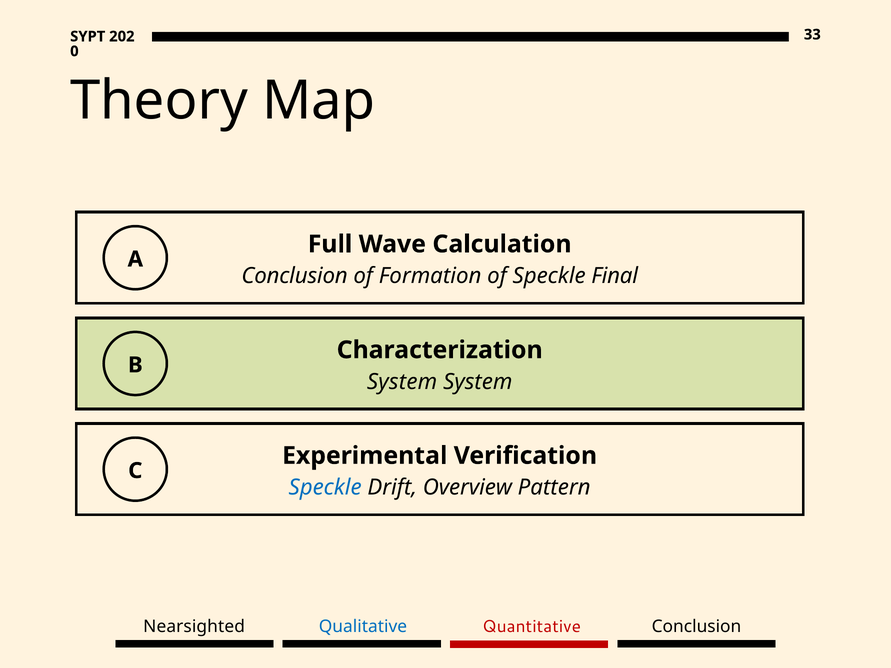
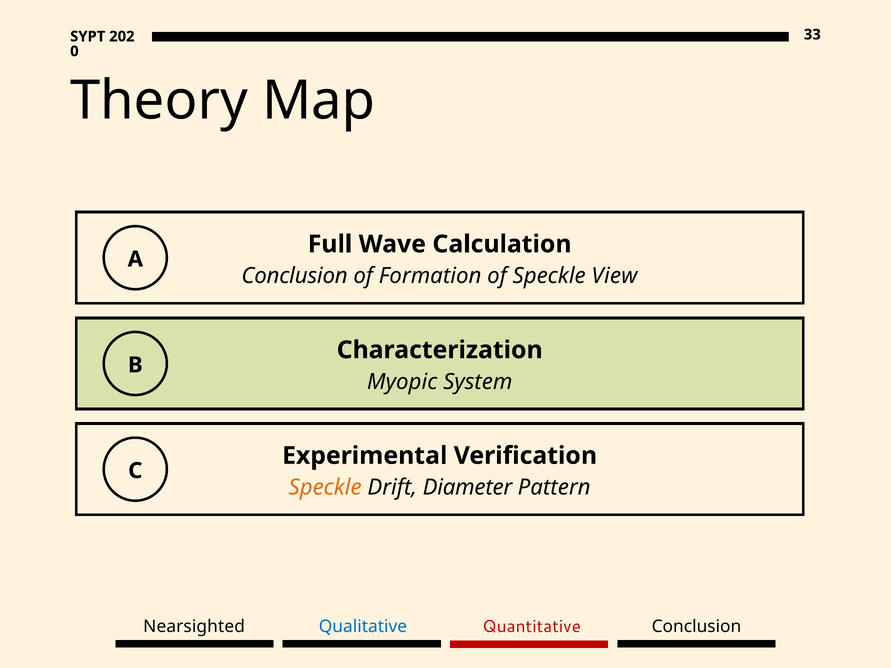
Final: Final -> View
System at (402, 382): System -> Myopic
Speckle at (325, 488) colour: blue -> orange
Overview: Overview -> Diameter
